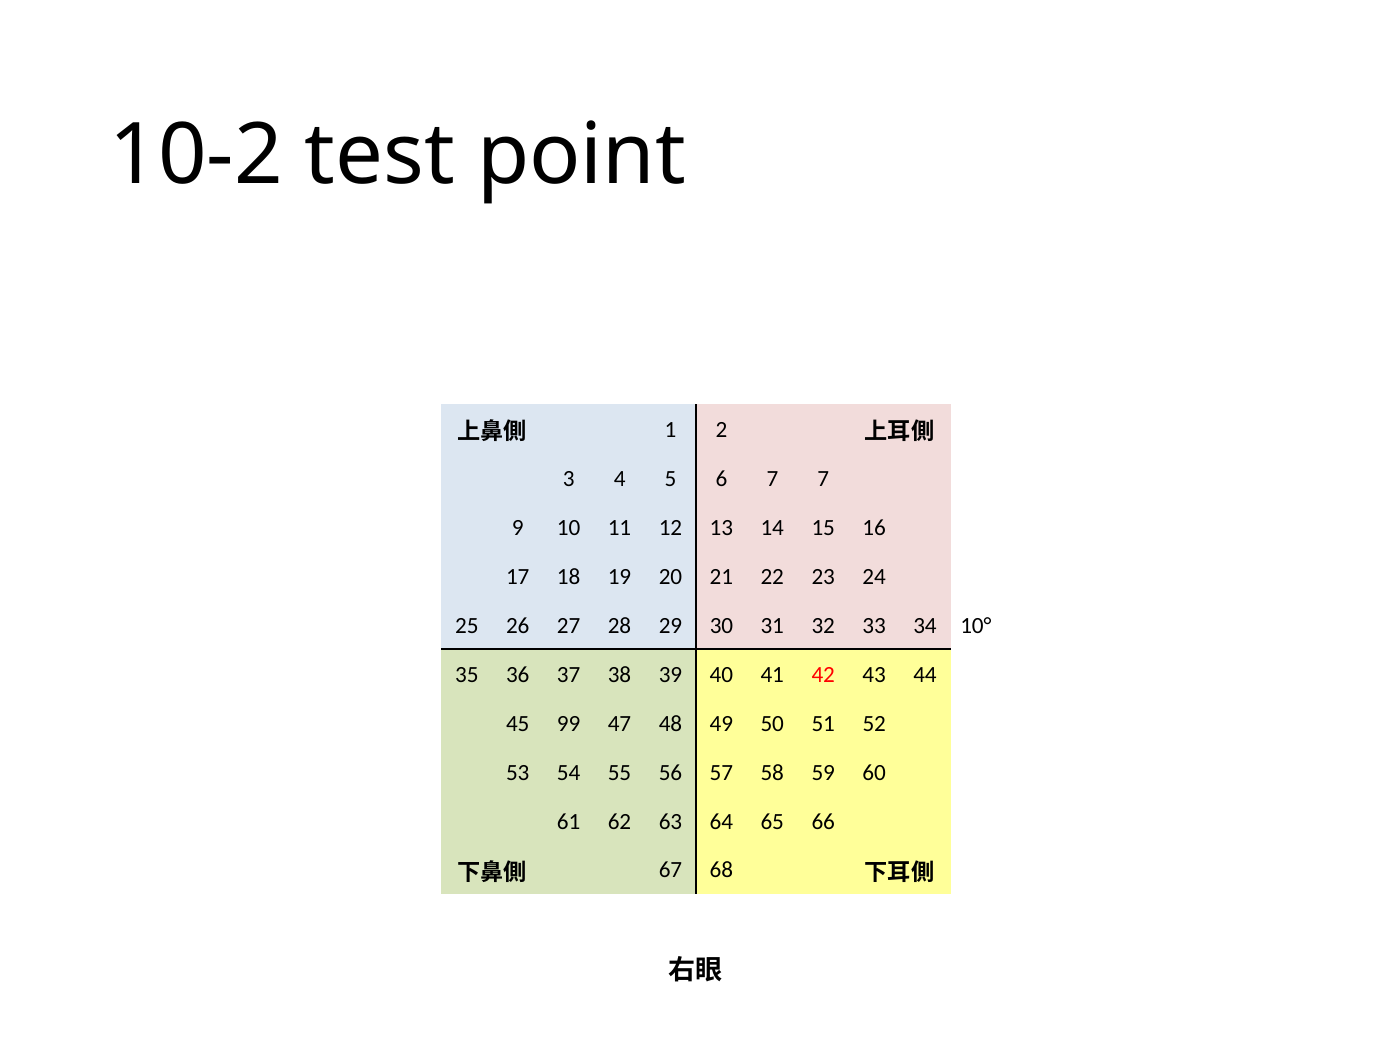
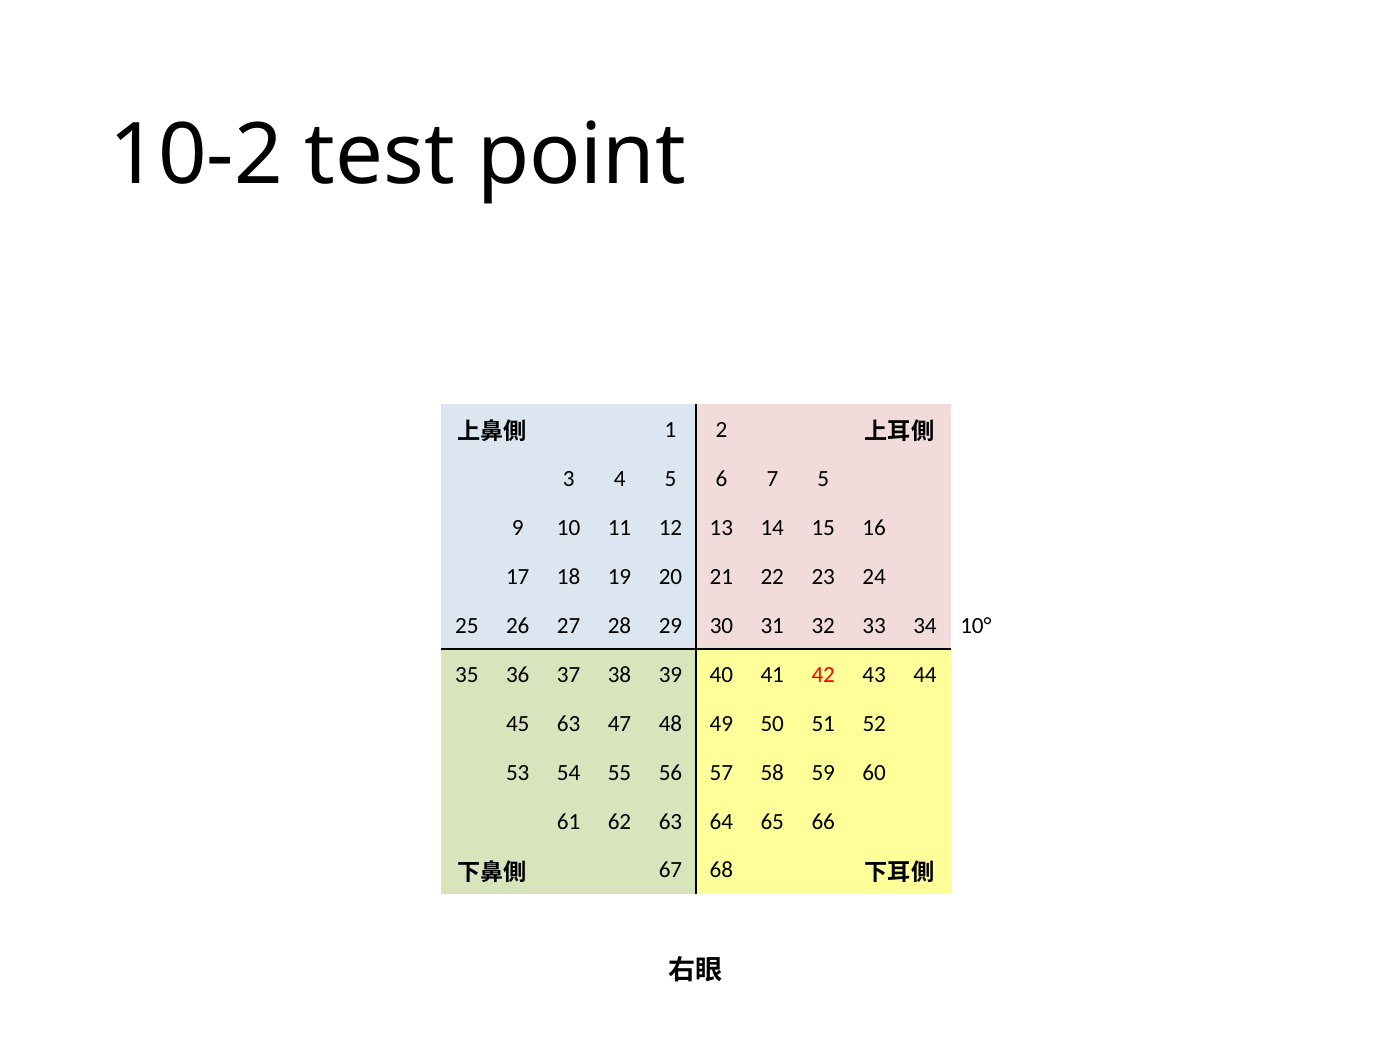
7 7: 7 -> 5
45 99: 99 -> 63
